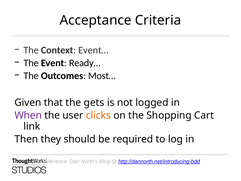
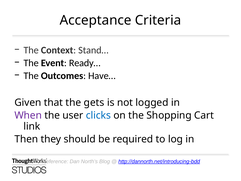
Event…: Event… -> Stand…
Most…: Most… -> Have…
clicks colour: orange -> blue
